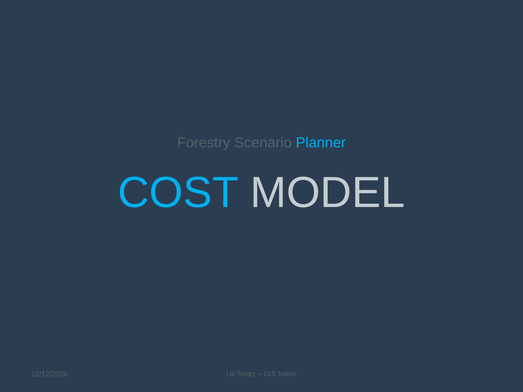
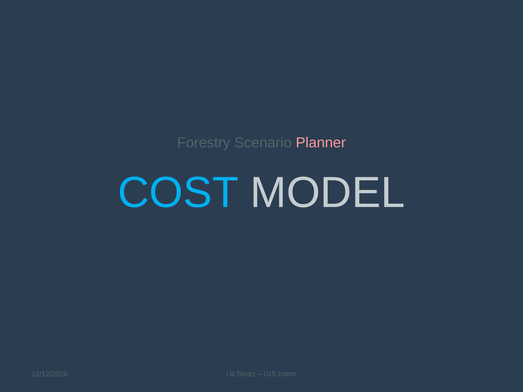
Planner colour: light blue -> pink
